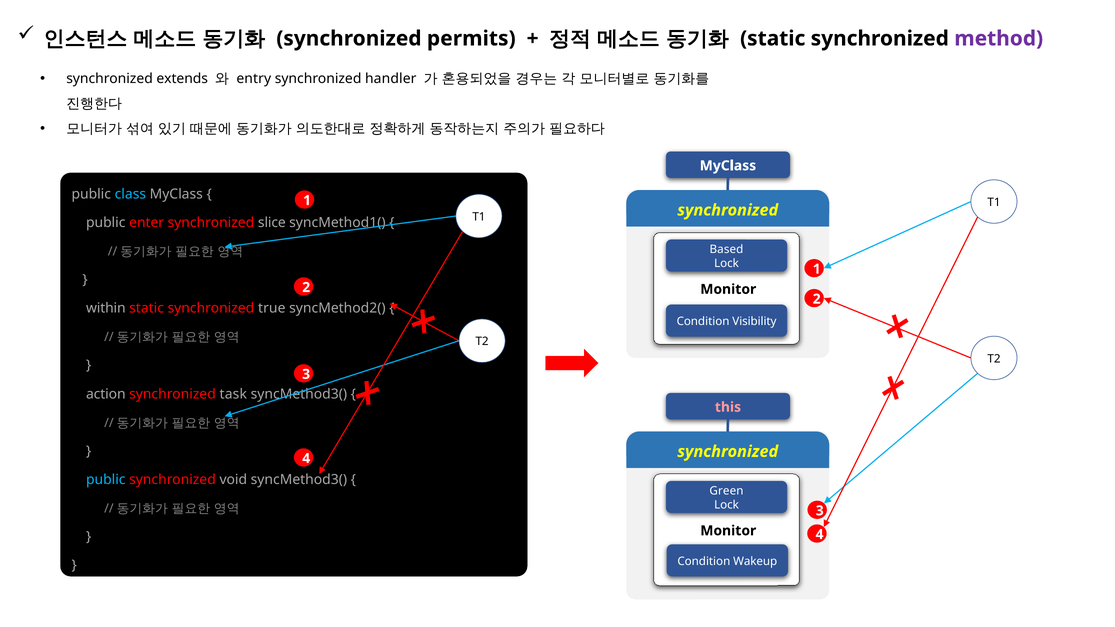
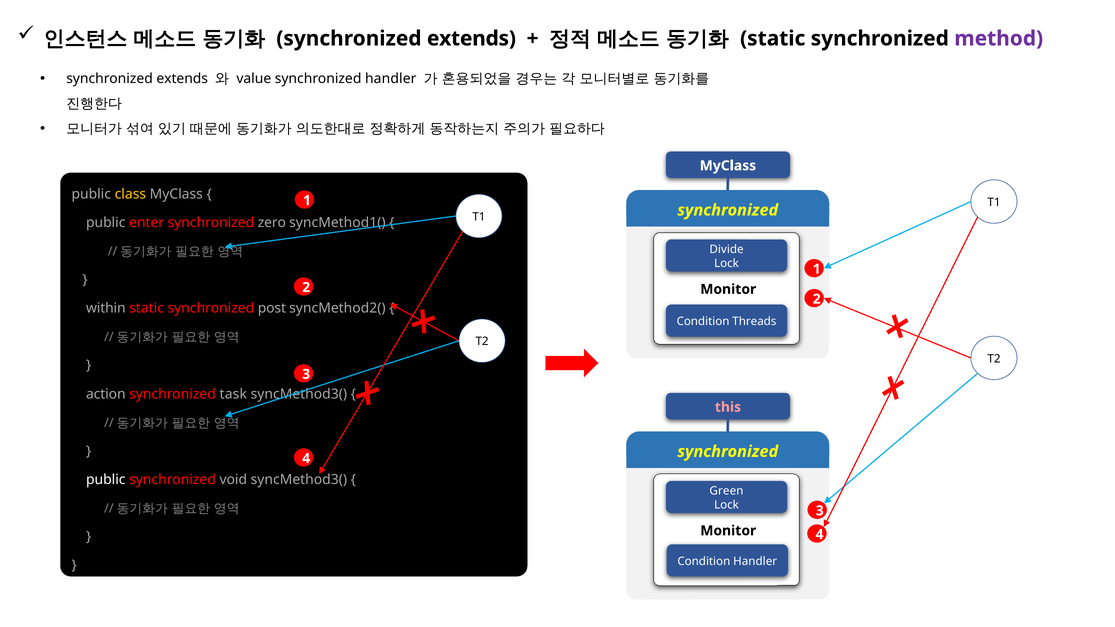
permits at (471, 39): permits -> extends
entry: entry -> value
class colour: light blue -> yellow
slice: slice -> zero
Based: Based -> Divide
true: true -> post
Visibility: Visibility -> Threads
public at (106, 480) colour: light blue -> white
Condition Wakeup: Wakeup -> Handler
